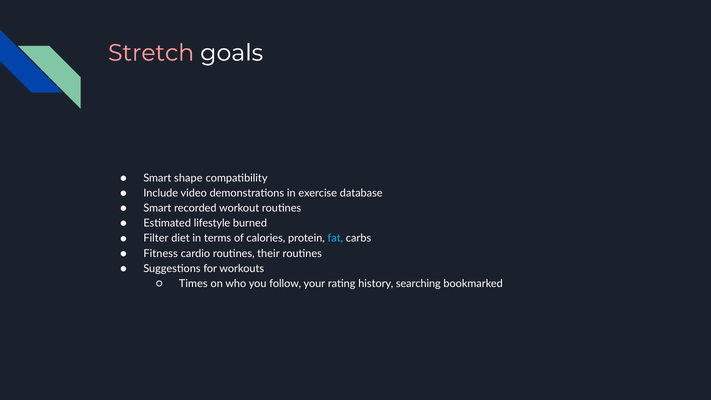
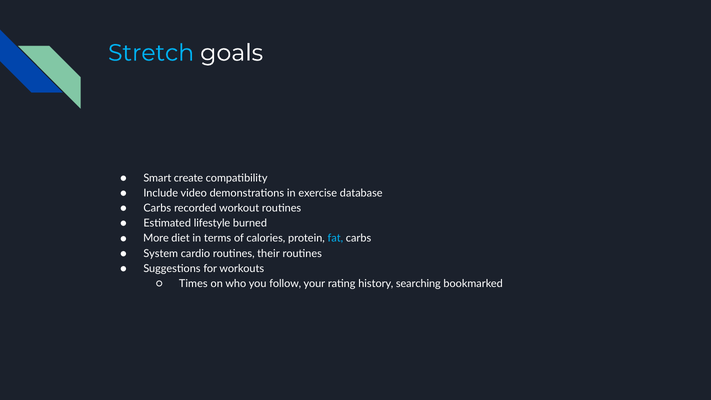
Stretch colour: pink -> light blue
shape: shape -> create
Smart at (157, 208): Smart -> Carbs
Filter: Filter -> More
Fitness: Fitness -> System
